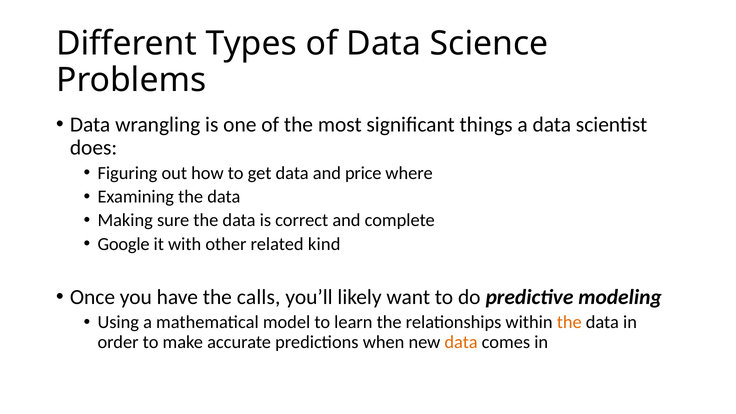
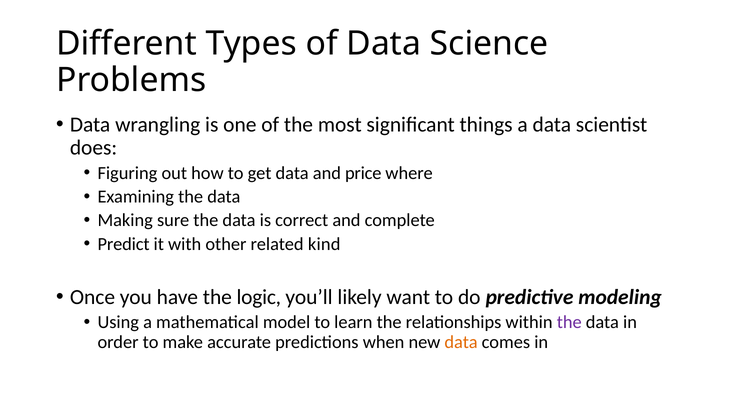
Google: Google -> Predict
calls: calls -> logic
the at (569, 322) colour: orange -> purple
